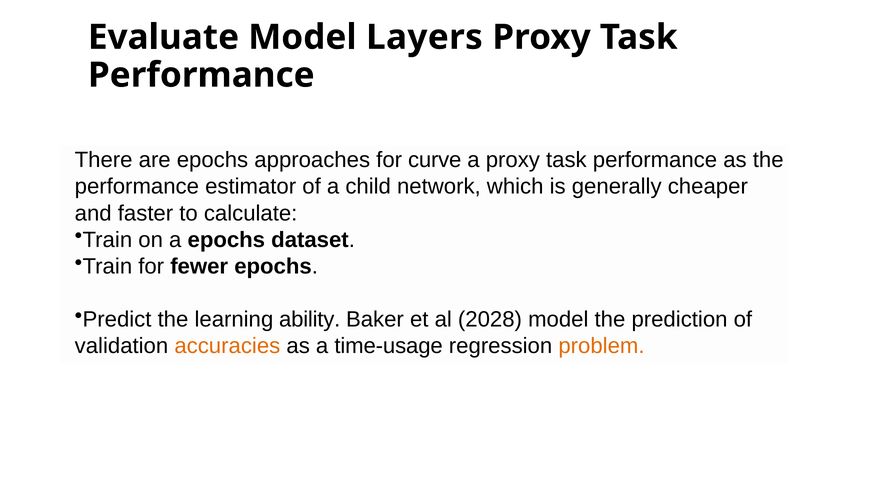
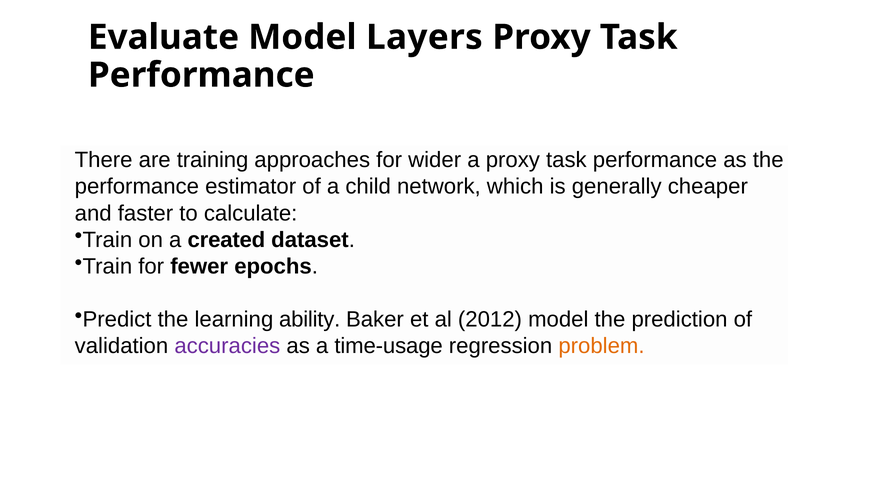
are epochs: epochs -> training
curve: curve -> wider
a epochs: epochs -> created
2028: 2028 -> 2012
accuracies colour: orange -> purple
